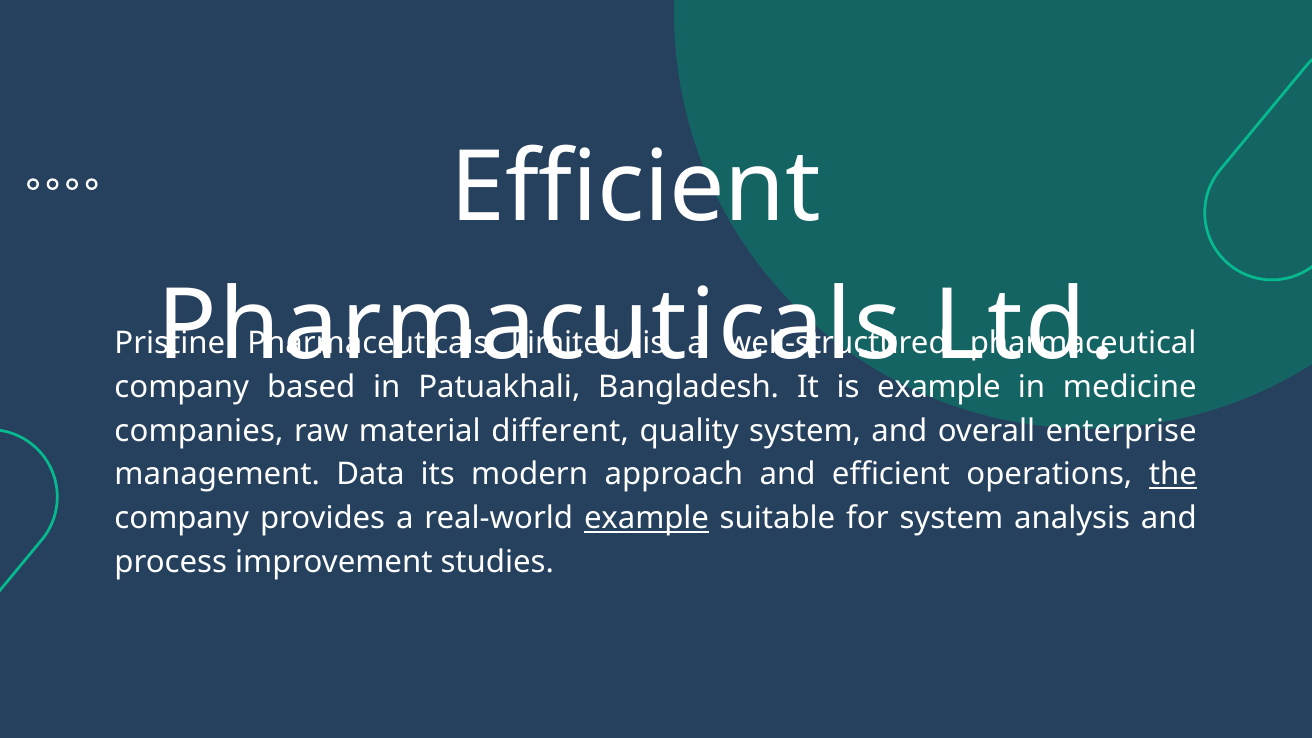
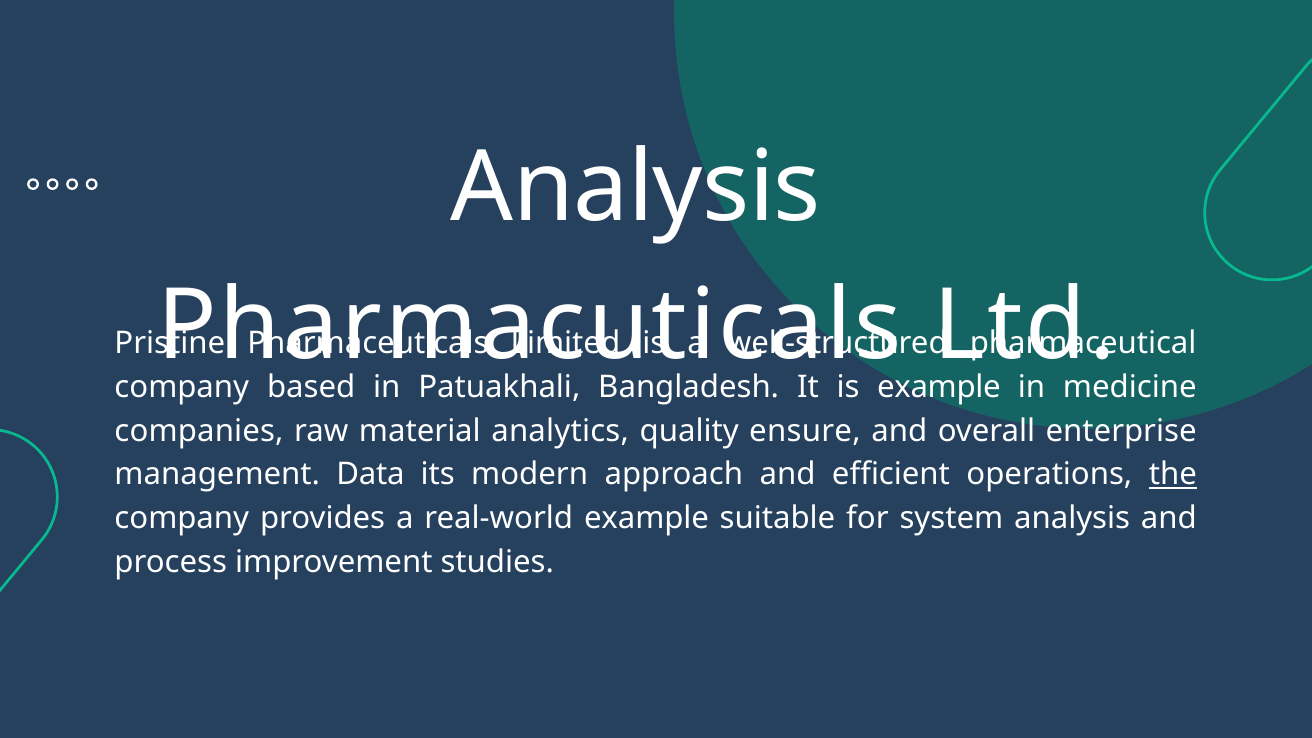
Efficient at (636, 188): Efficient -> Analysis
different: different -> analytics
quality system: system -> ensure
example at (646, 518) underline: present -> none
